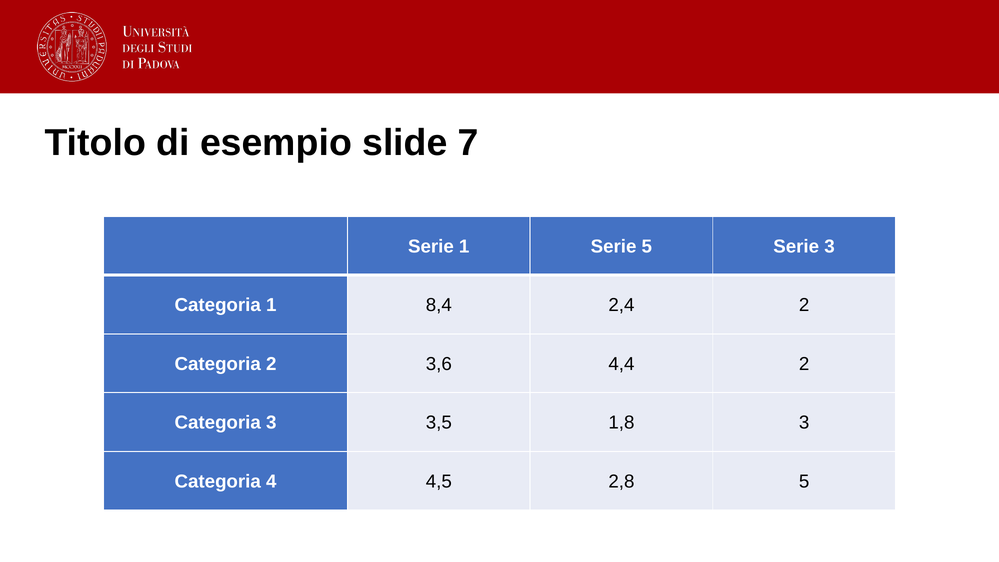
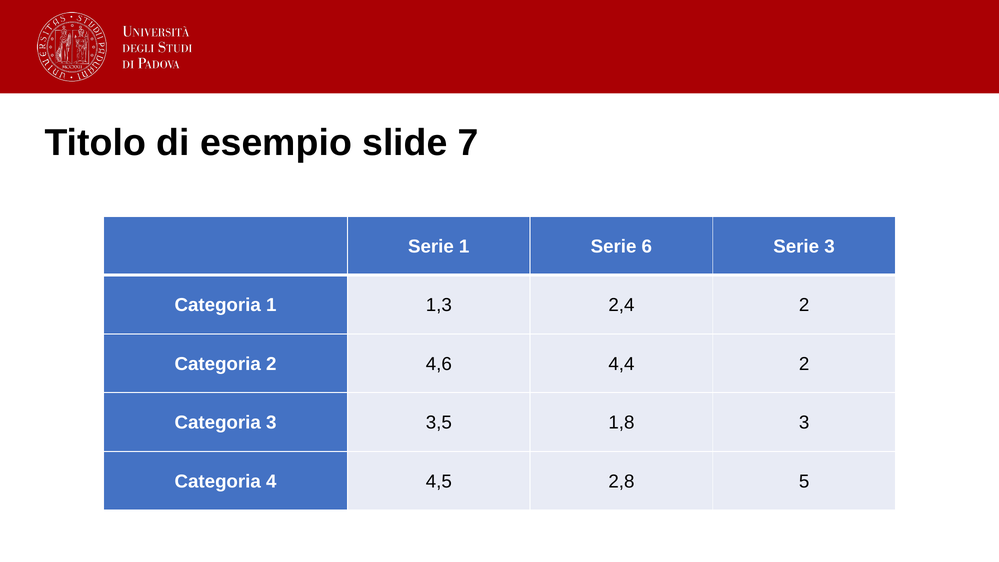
Serie 5: 5 -> 6
8,4: 8,4 -> 1,3
3,6: 3,6 -> 4,6
